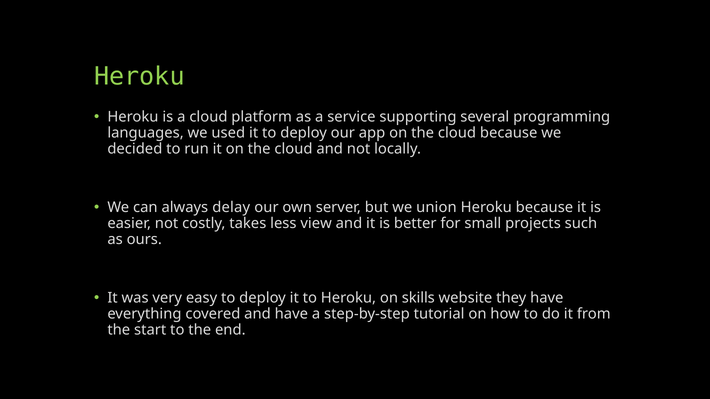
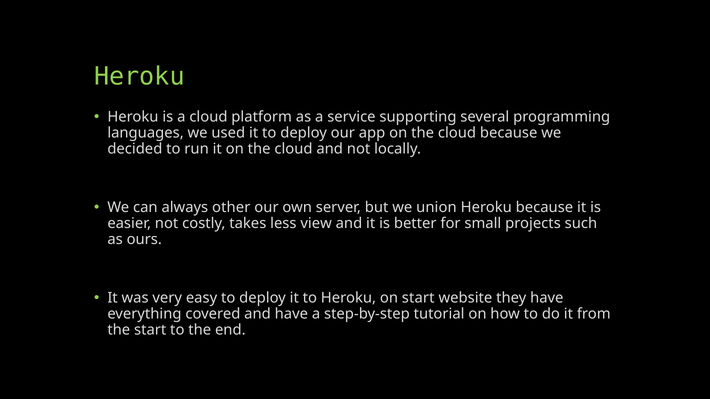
delay: delay -> other
on skills: skills -> start
